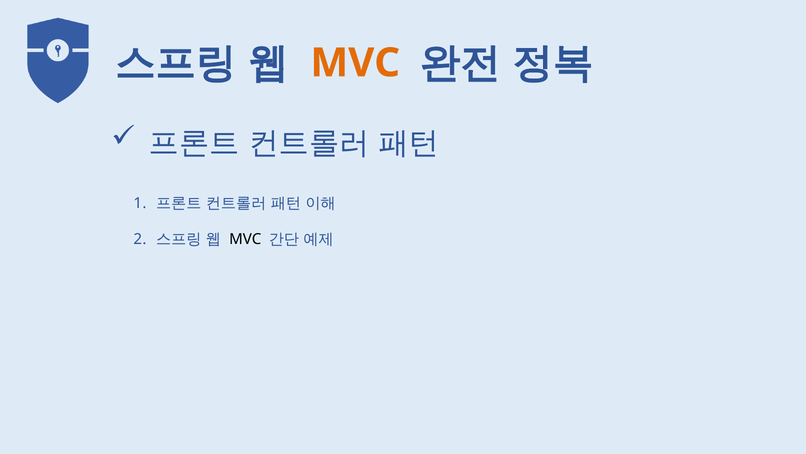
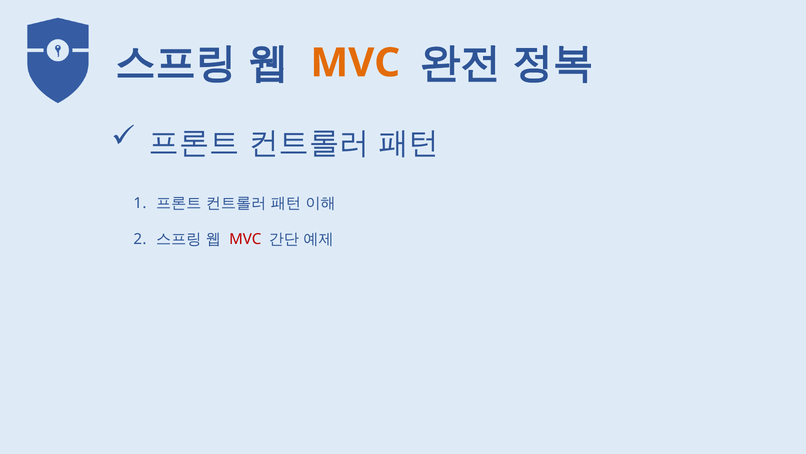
MVC at (245, 239) colour: black -> red
